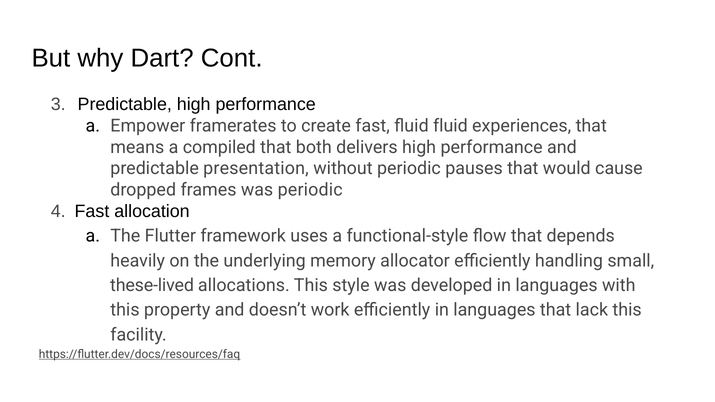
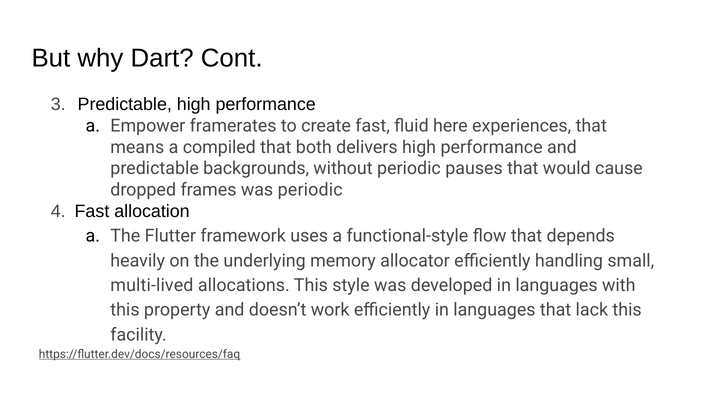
fluid fluid: fluid -> here
presentation: presentation -> backgrounds
these-lived: these-lived -> multi-lived
